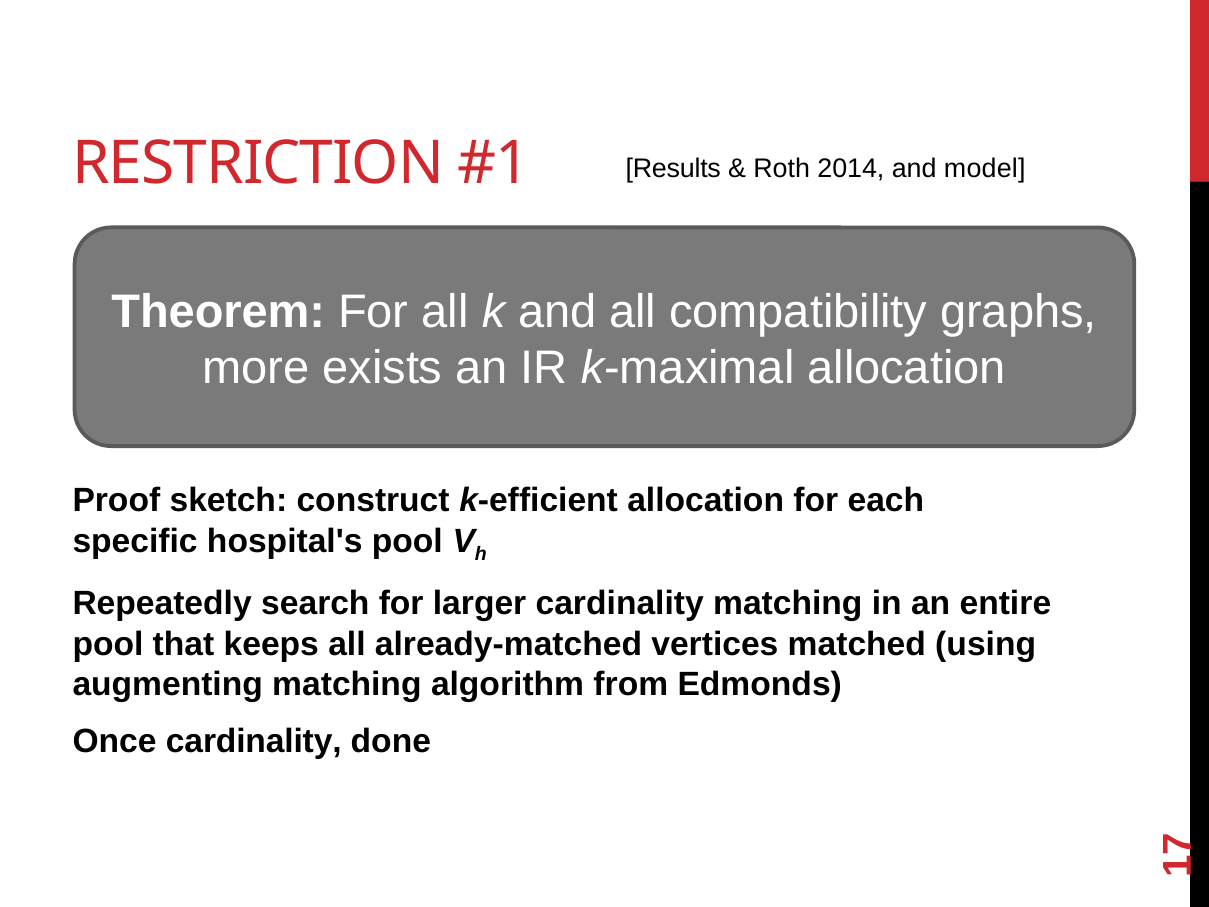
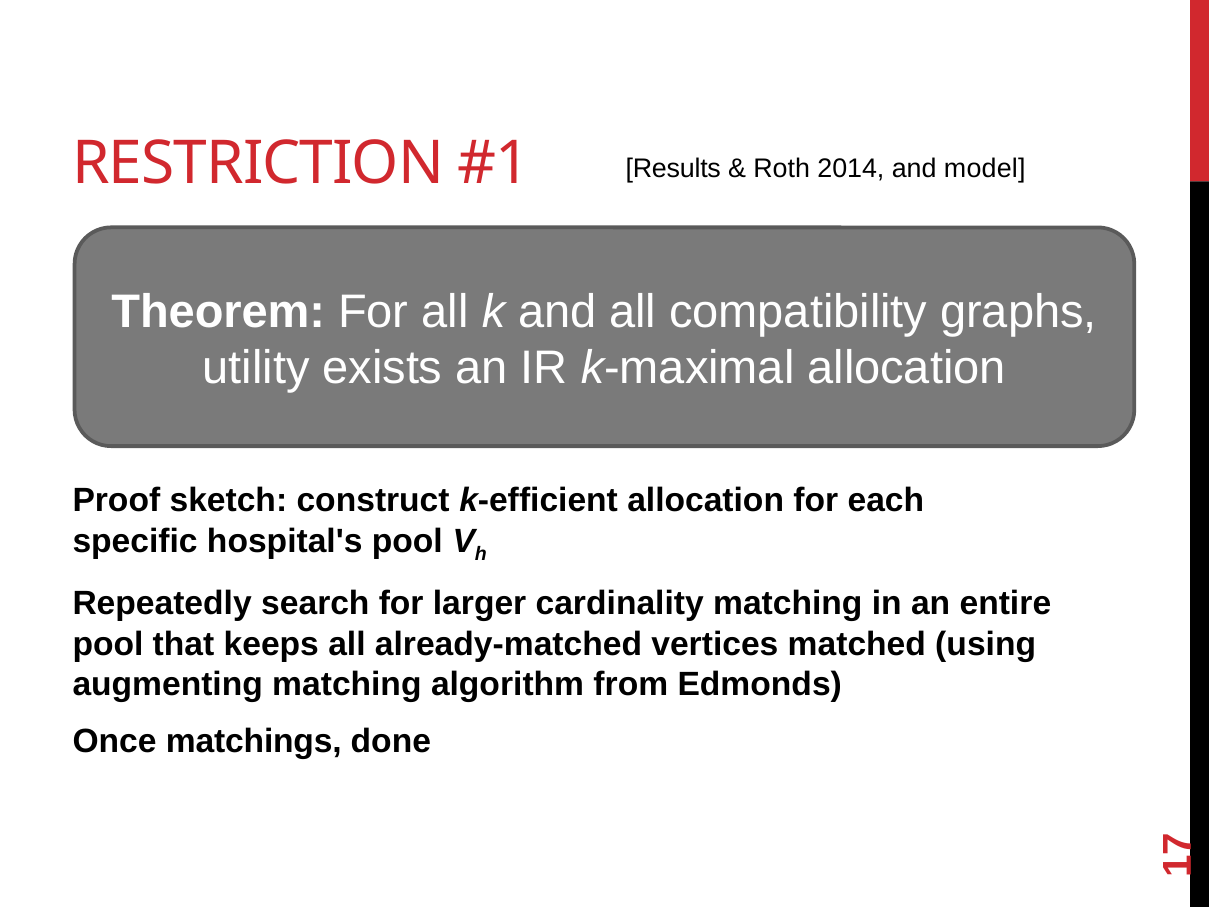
more: more -> utility
Once cardinality: cardinality -> matchings
